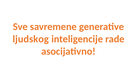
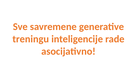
ljudskog: ljudskog -> treningu
